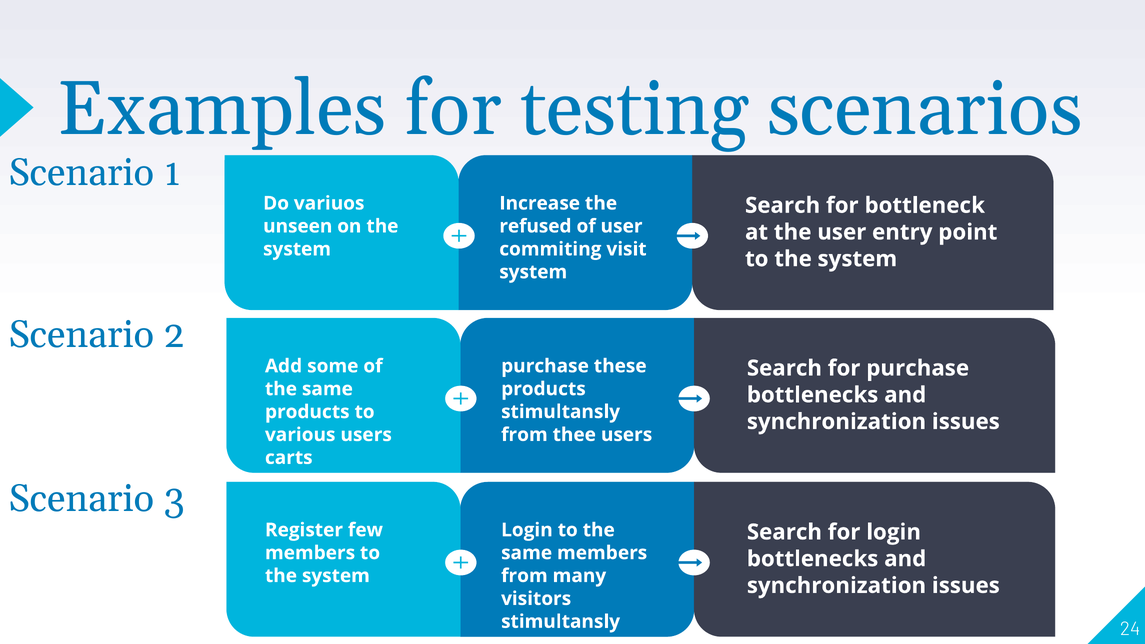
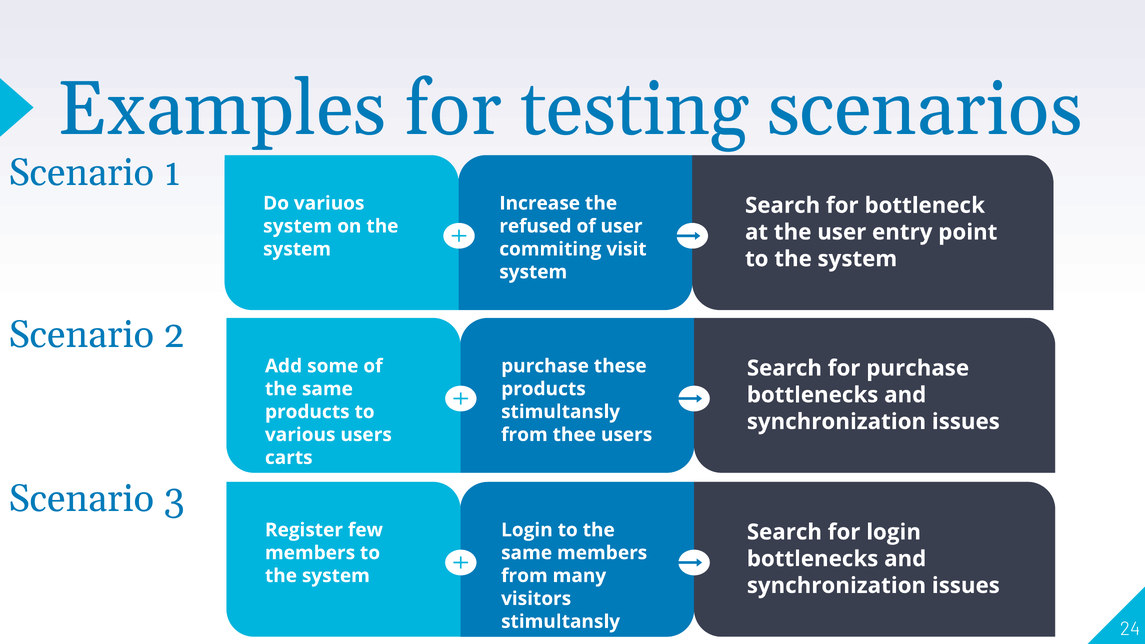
unseen at (298, 226): unseen -> system
